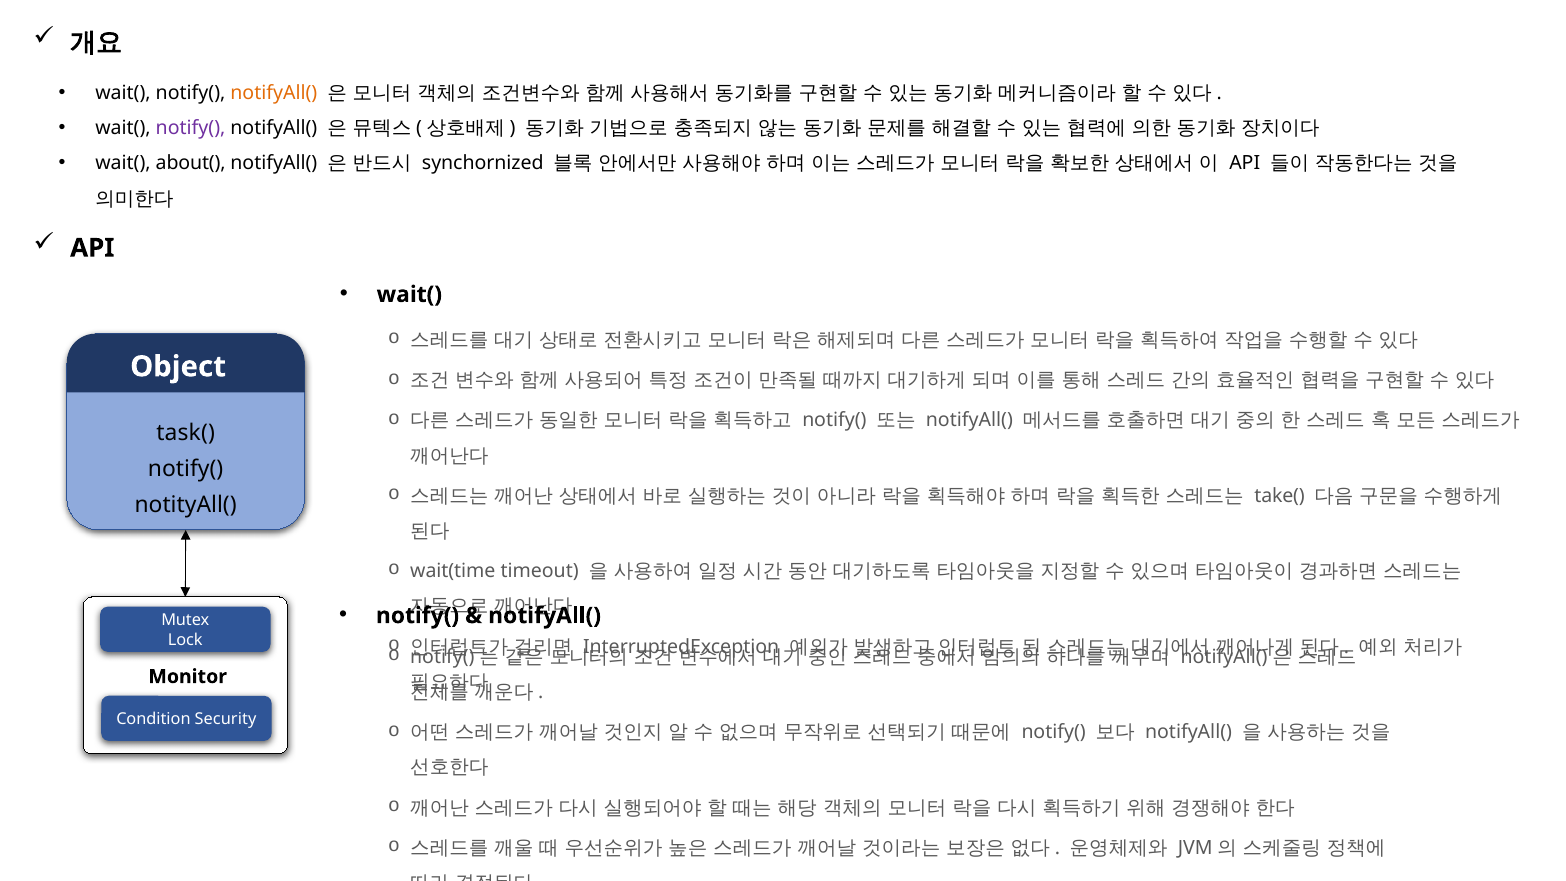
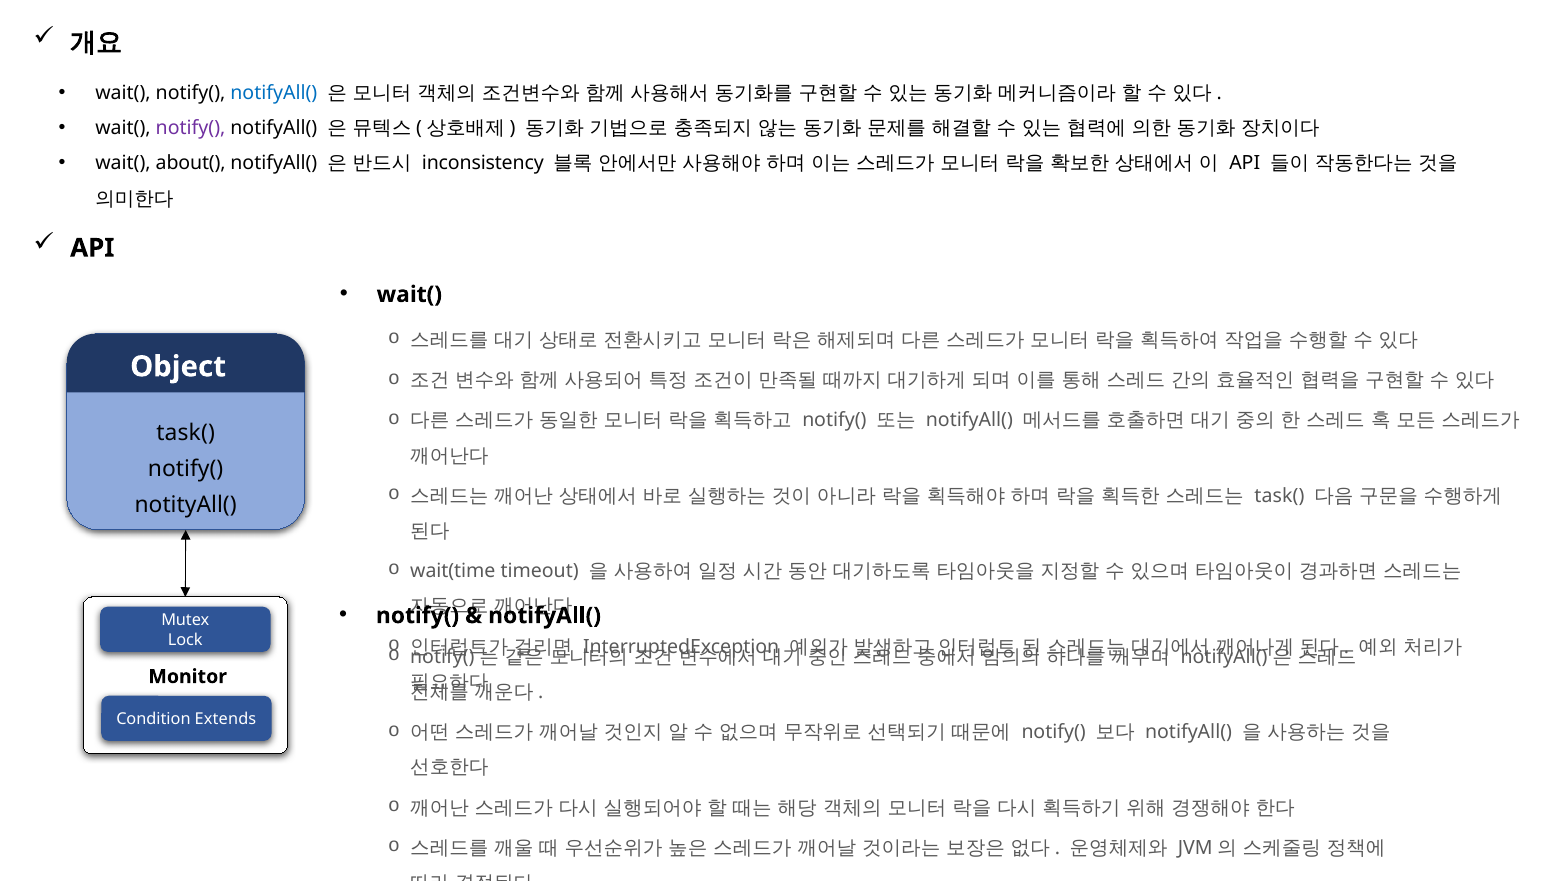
notifyAll( at (274, 93) colour: orange -> blue
synchornized: synchornized -> inconsistency
take( at (1280, 496): take( -> task(
Security: Security -> Extends
